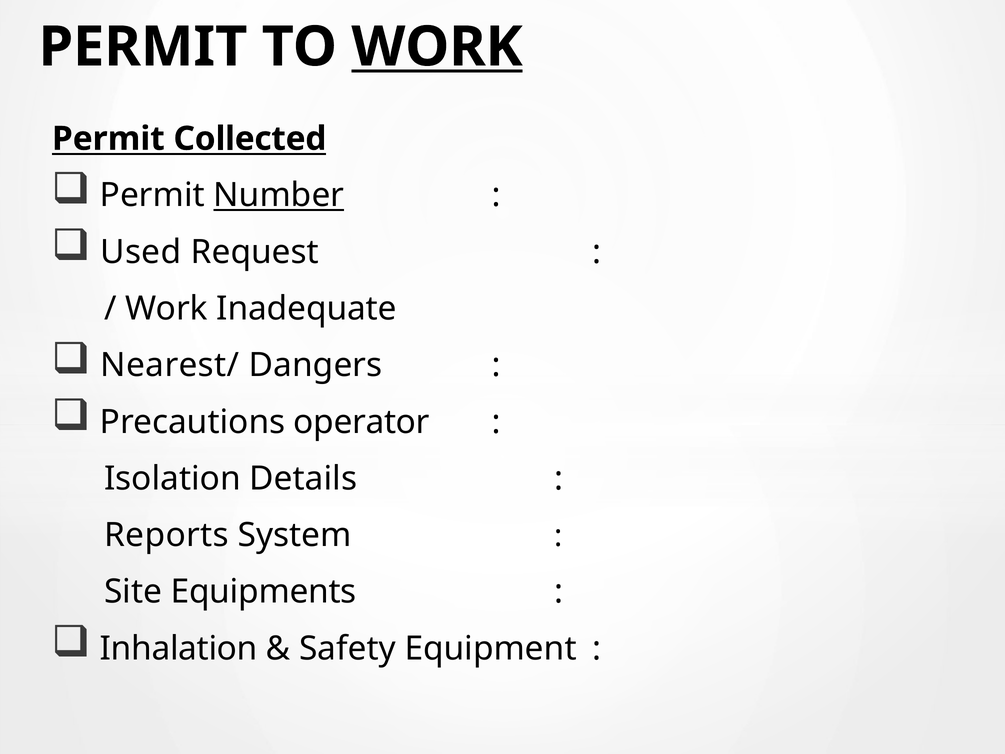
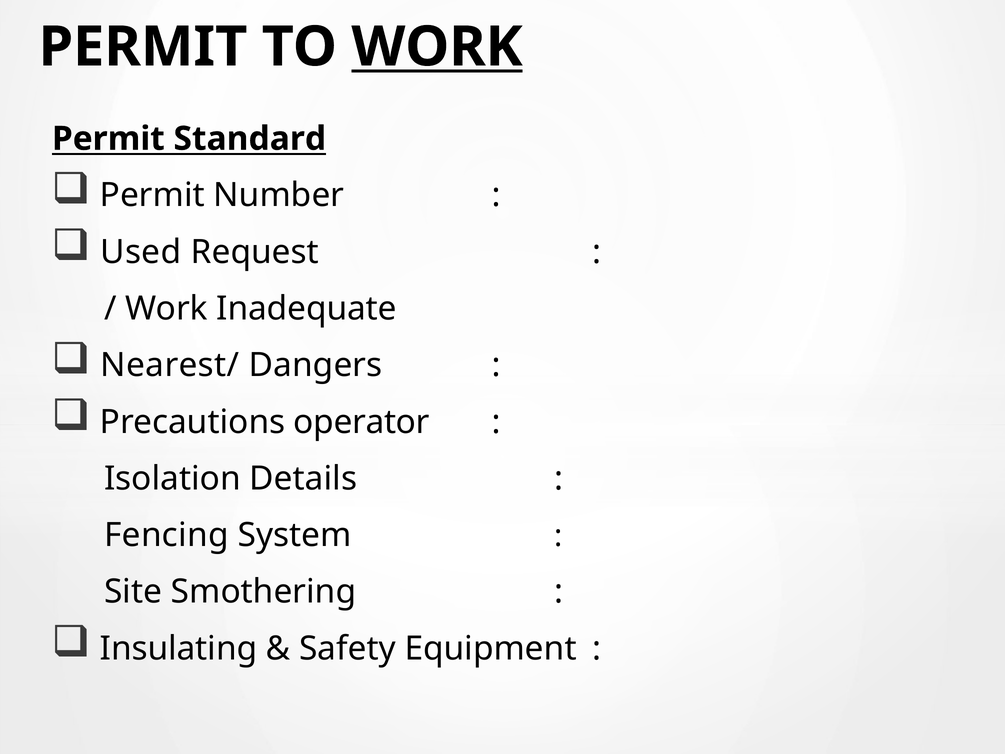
Collected: Collected -> Standard
Number underline: present -> none
Reports: Reports -> Fencing
Equipments: Equipments -> Smothering
Inhalation: Inhalation -> Insulating
